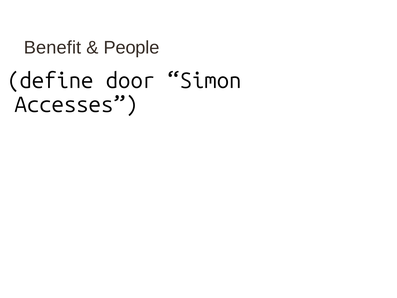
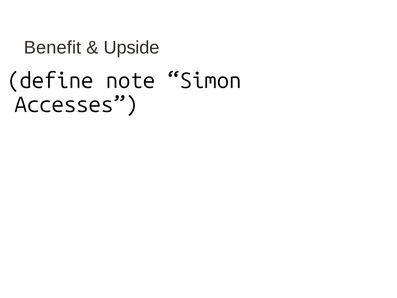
People: People -> Upside
door: door -> note
